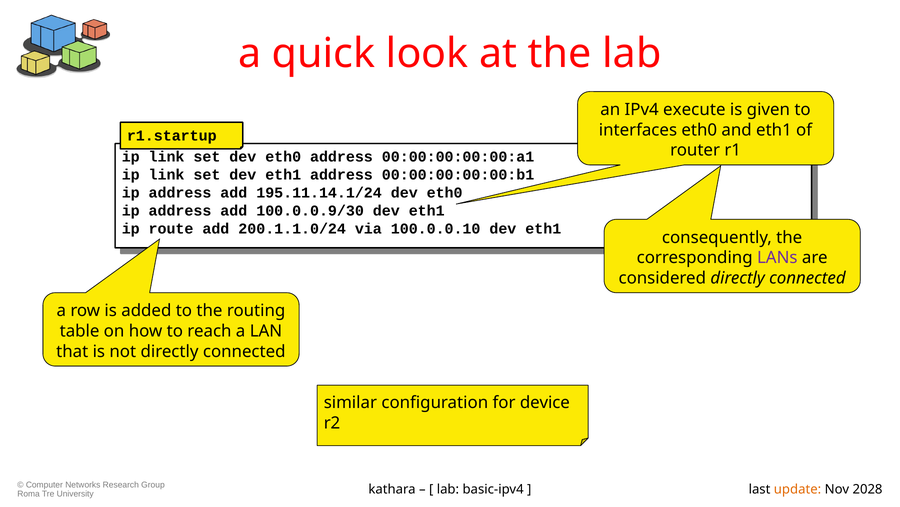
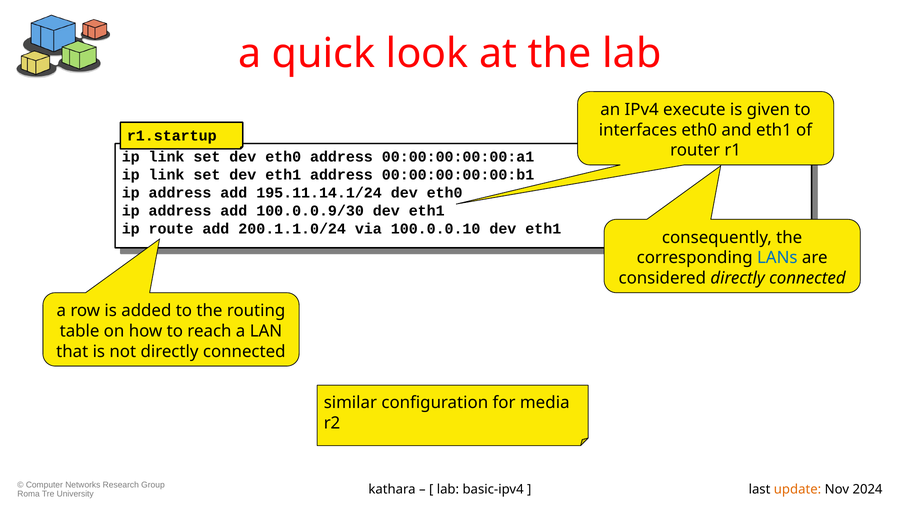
LANs colour: purple -> blue
device: device -> media
2028: 2028 -> 2024
